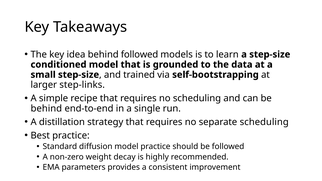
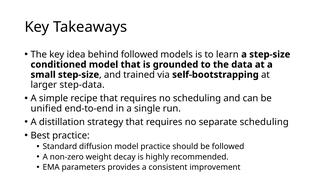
step-links: step-links -> step-data
behind at (46, 109): behind -> unified
